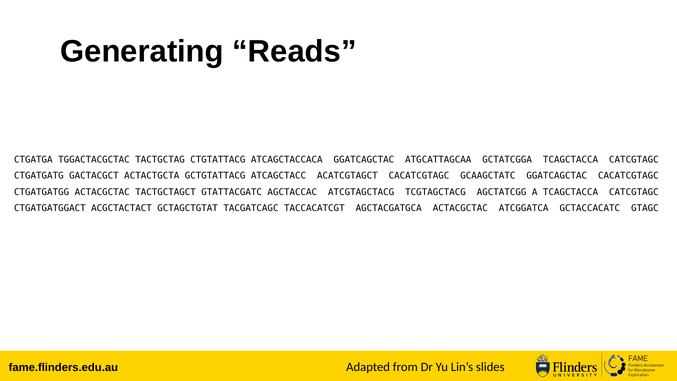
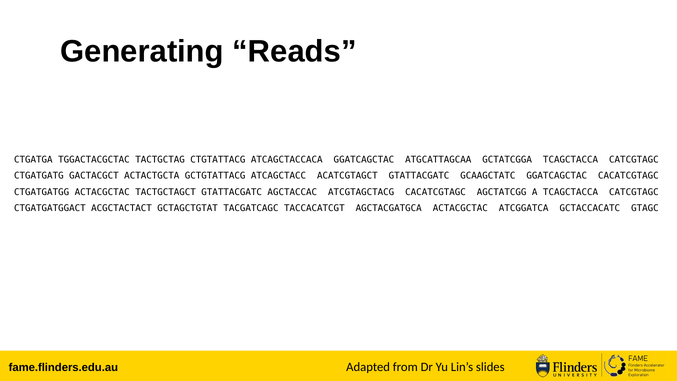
ACATCGTAGCT CACATCGTAGC: CACATCGTAGC -> GTATTACGATC
ATCGTAGCTACG TCGTAGCTACG: TCGTAGCTACG -> CACATCGTAGC
